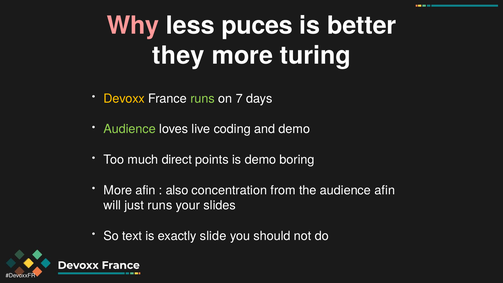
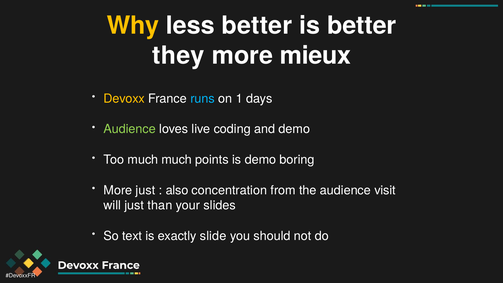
Why colour: pink -> yellow
less puces: puces -> better
turing: turing -> mieux
runs at (203, 99) colour: light green -> light blue
7: 7 -> 1
much direct: direct -> much
More afin: afin -> just
audience afin: afin -> visit
just runs: runs -> than
